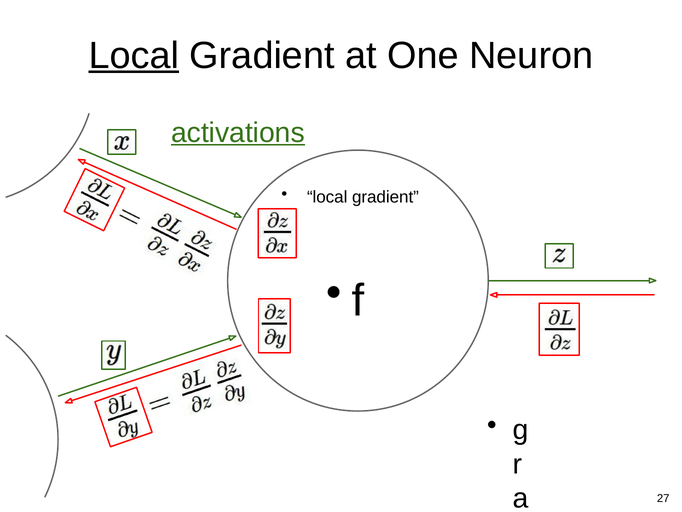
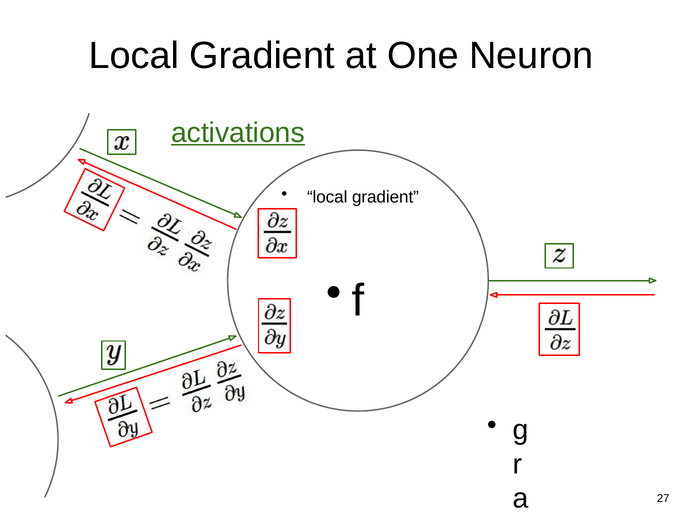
Local at (134, 56) underline: present -> none
